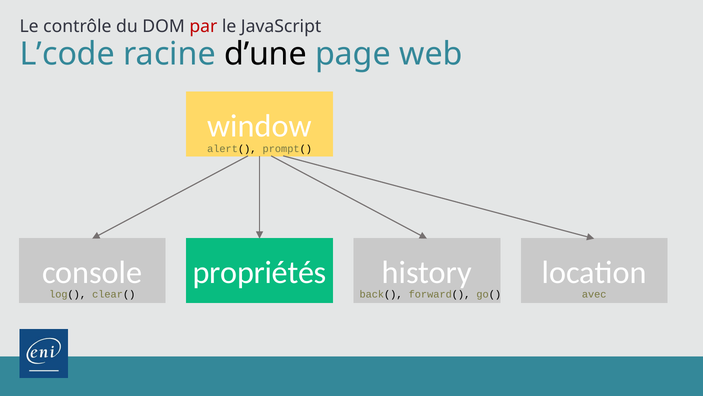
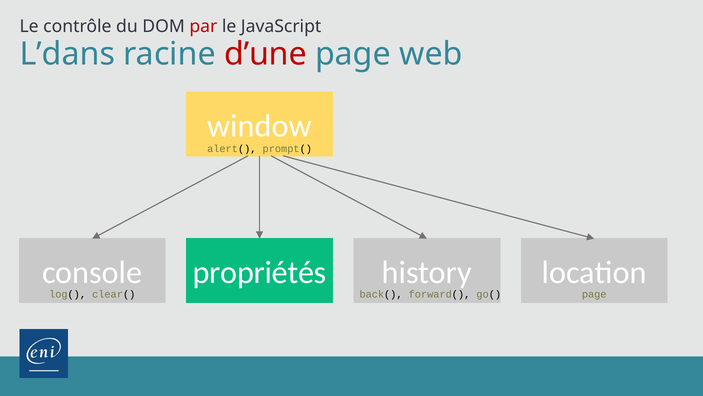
L’code: L’code -> L’dans
d’une colour: black -> red
go( avec: avec -> page
